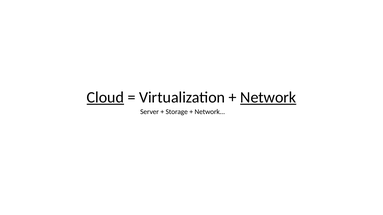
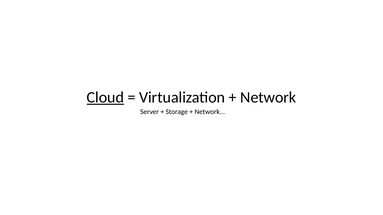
Network underline: present -> none
